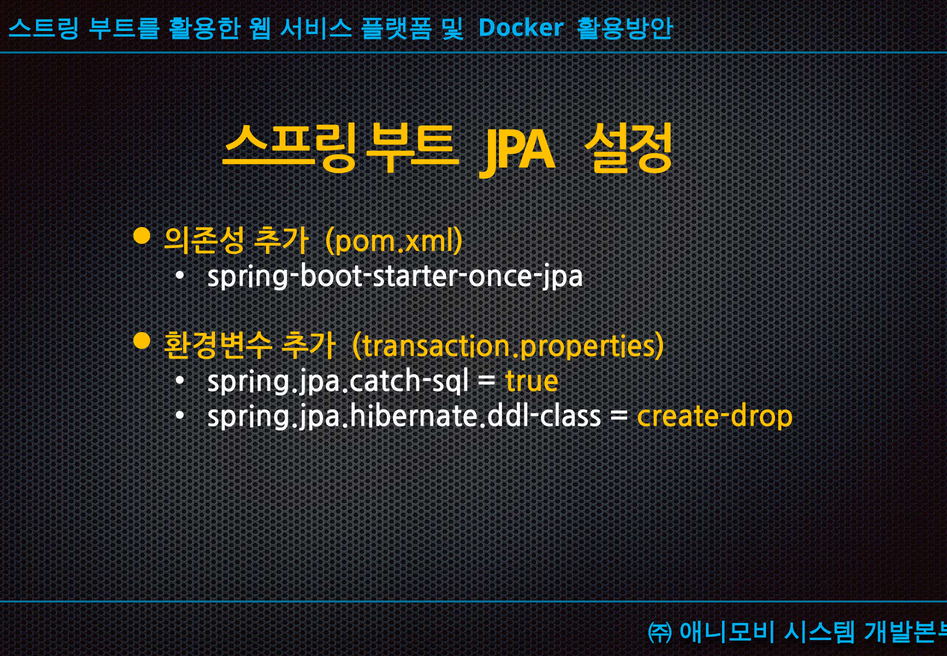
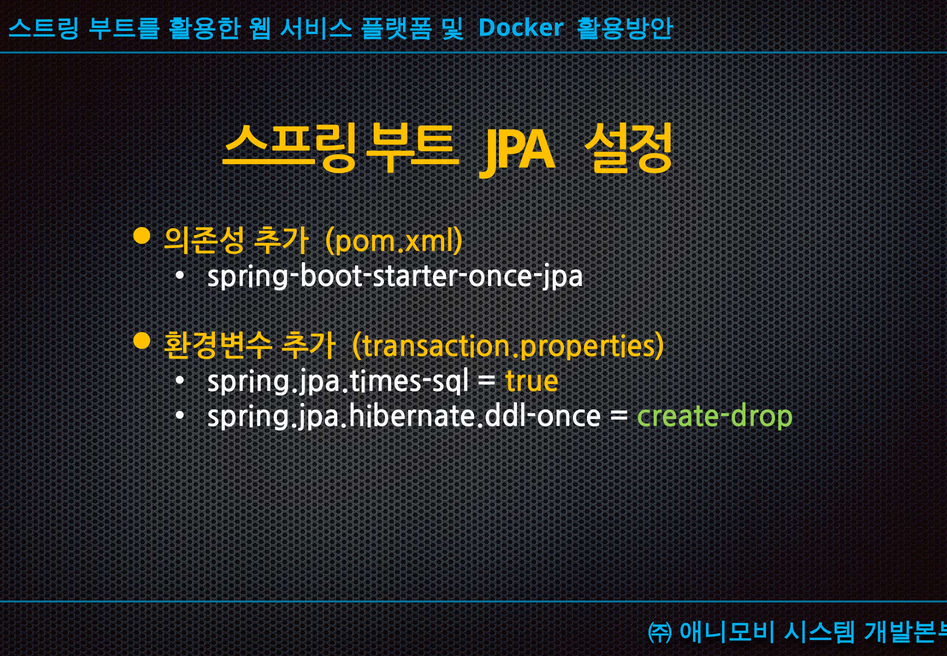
spring.jpa.catch-sql: spring.jpa.catch-sql -> spring.jpa.times-sql
spring.jpa.hibernate.ddl-class: spring.jpa.hibernate.ddl-class -> spring.jpa.hibernate.ddl-once
create-drop colour: yellow -> light green
